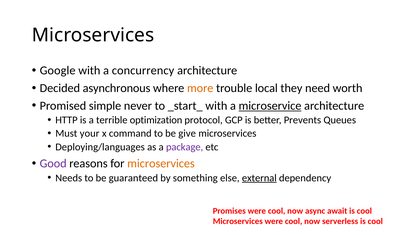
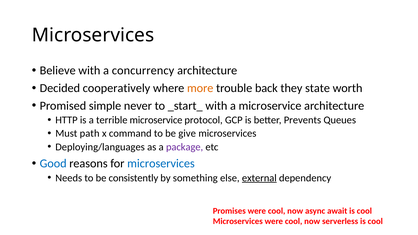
Google: Google -> Believe
asynchronous: asynchronous -> cooperatively
local: local -> back
need: need -> state
microservice at (270, 106) underline: present -> none
terrible optimization: optimization -> microservice
your: your -> path
Good colour: purple -> blue
microservices at (161, 164) colour: orange -> blue
guaranteed: guaranteed -> consistently
